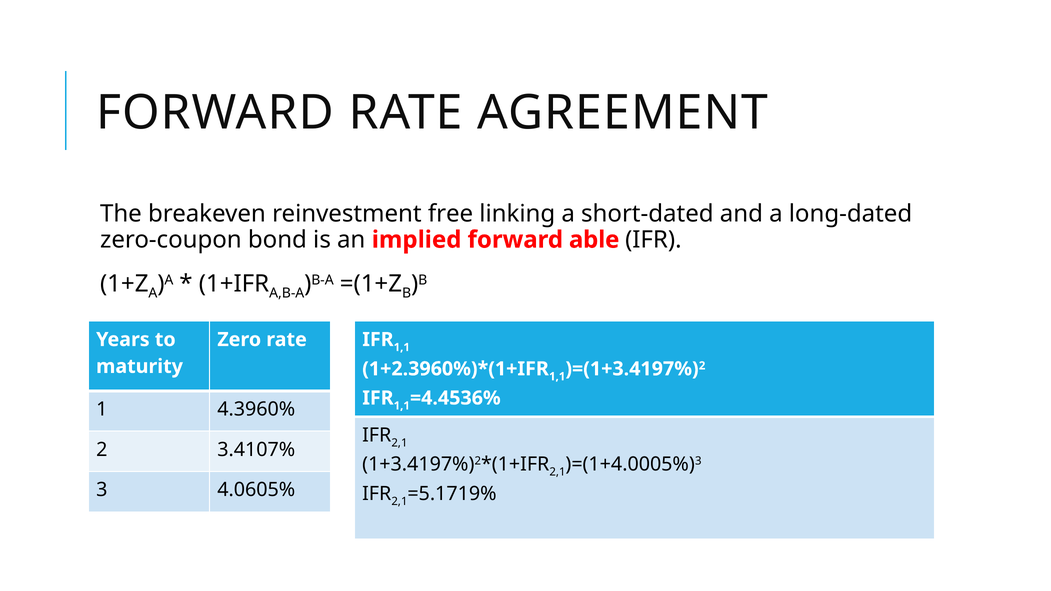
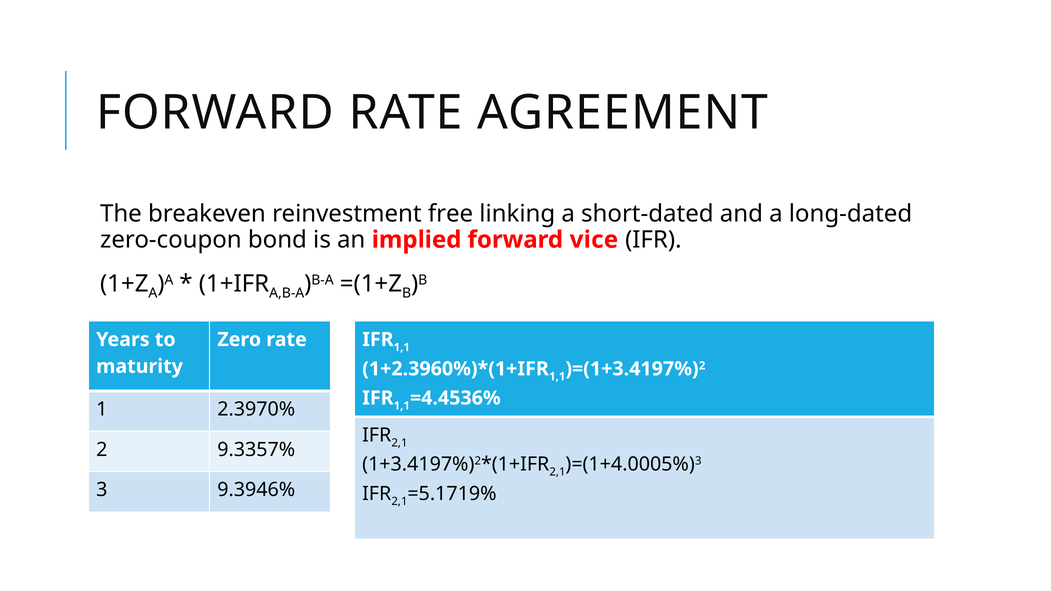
able: able -> vice
4.3960%: 4.3960% -> 2.3970%
3.4107%: 3.4107% -> 9.3357%
4.0605%: 4.0605% -> 9.3946%
